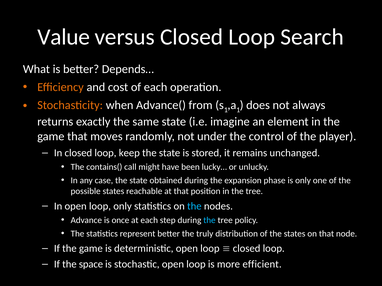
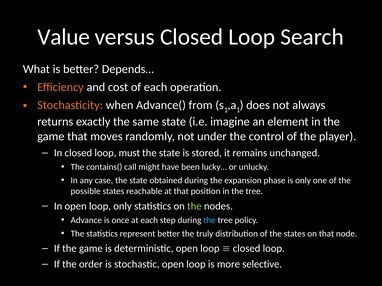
keep: keep -> must
the at (194, 206) colour: light blue -> light green
space: space -> order
efficient: efficient -> selective
